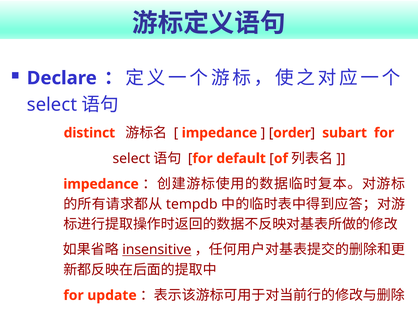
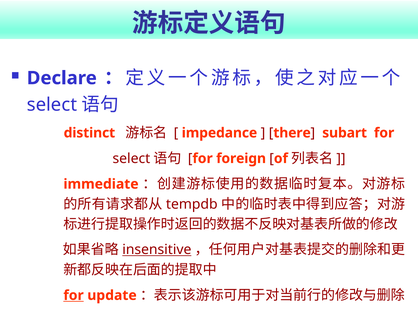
order: order -> there
default: default -> foreign
impedance at (101, 184): impedance -> immediate
for at (74, 296) underline: none -> present
